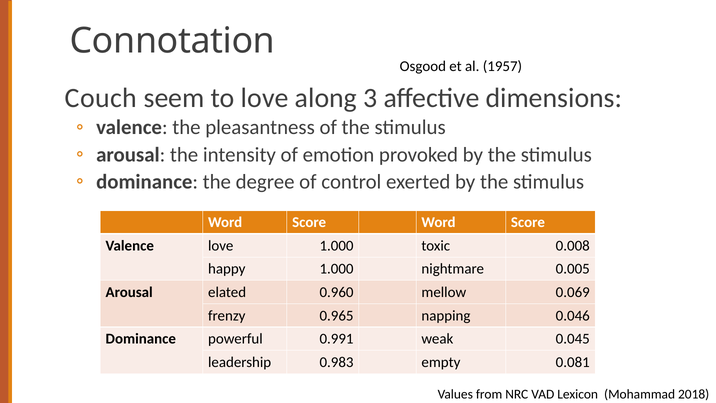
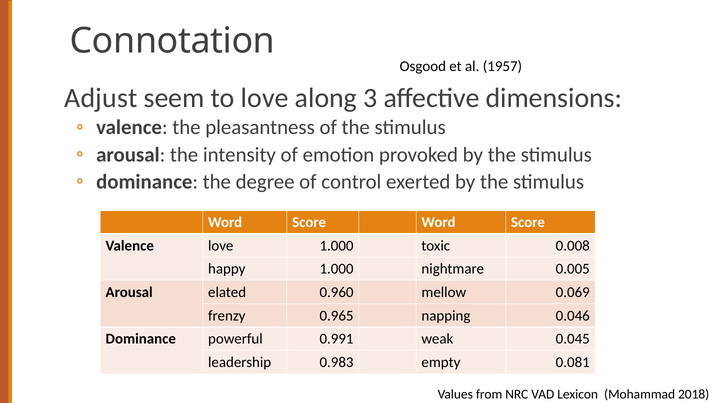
Couch: Couch -> Adjust
